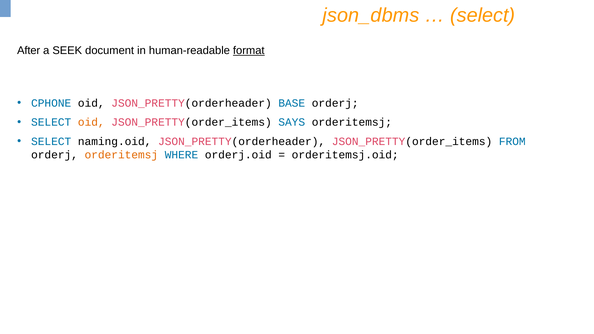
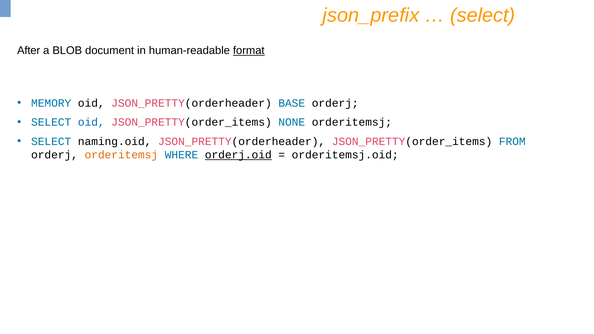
json_dbms: json_dbms -> json_prefix
SEEK: SEEK -> BLOB
CPHONE: CPHONE -> MEMORY
oid at (91, 122) colour: orange -> blue
SAYS: SAYS -> NONE
orderj.oid underline: none -> present
